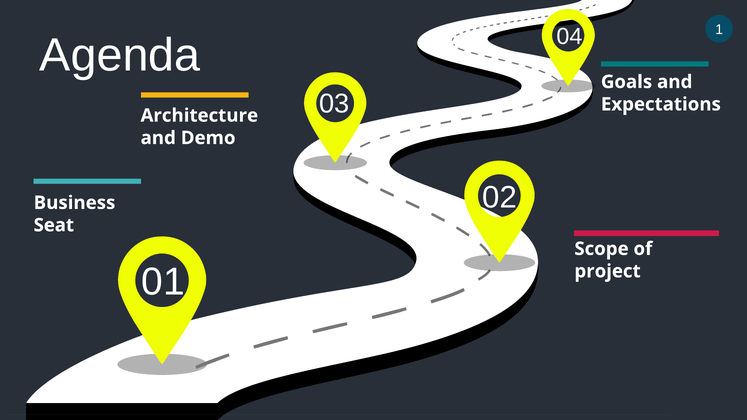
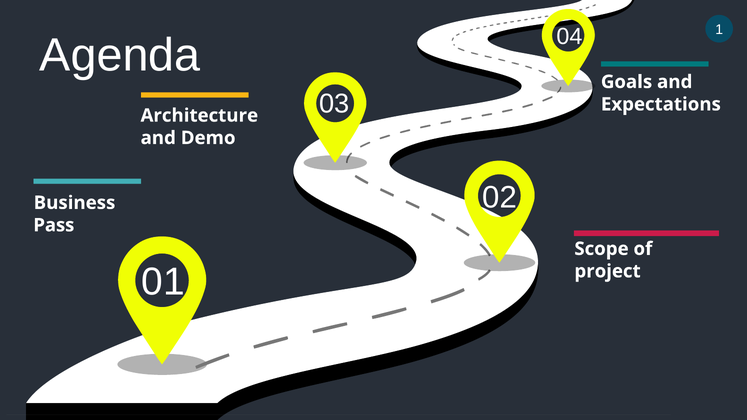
Seat: Seat -> Pass
